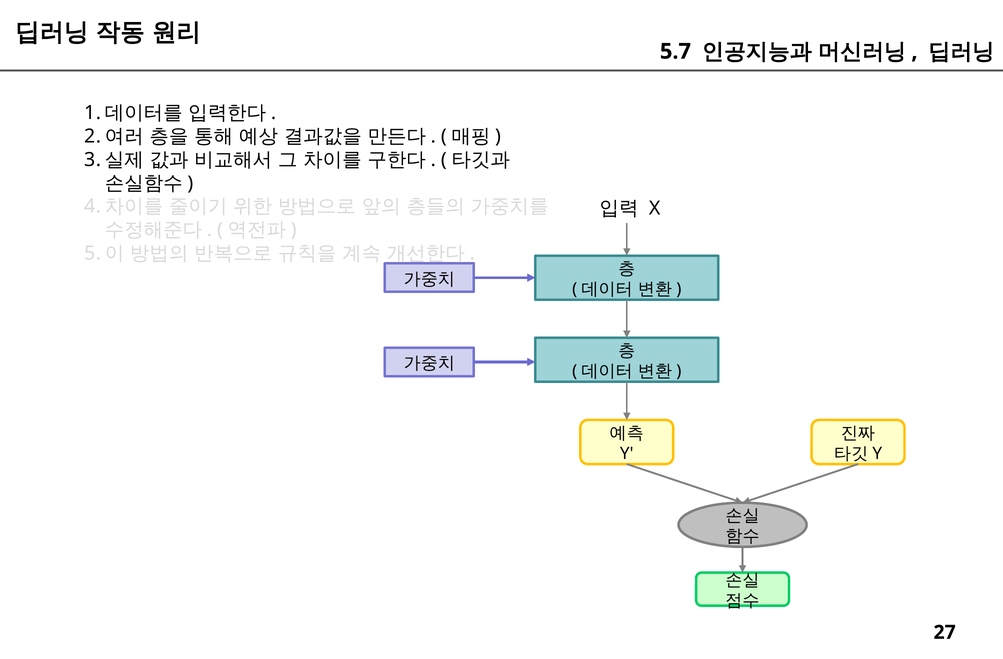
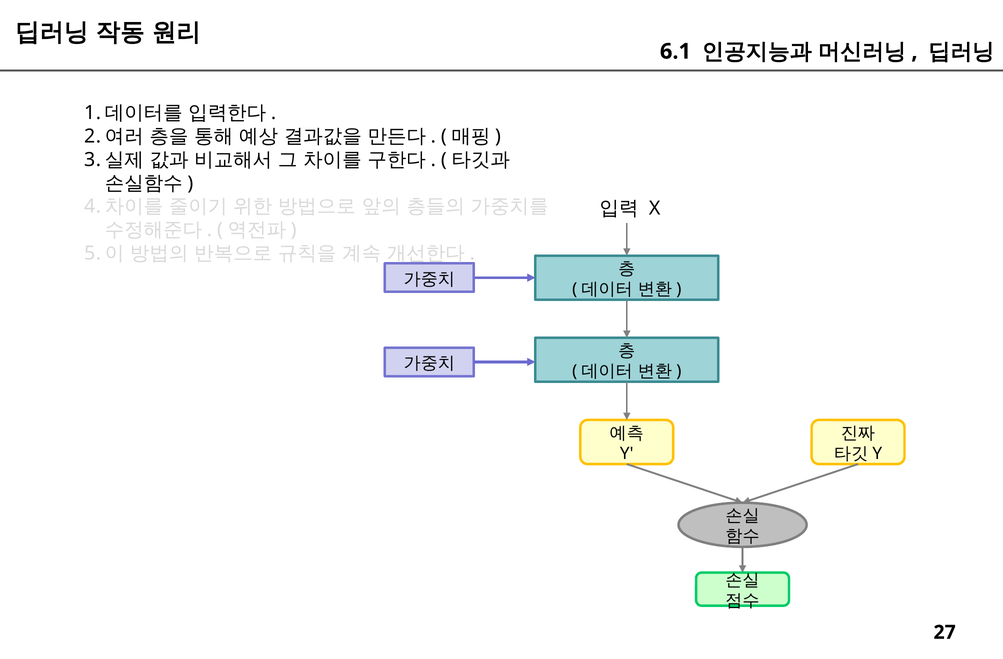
5.7: 5.7 -> 6.1
